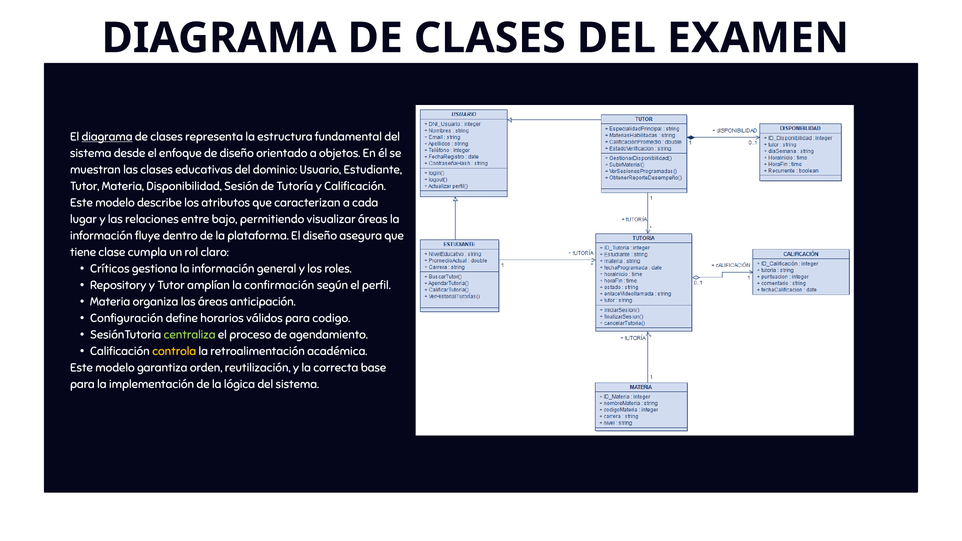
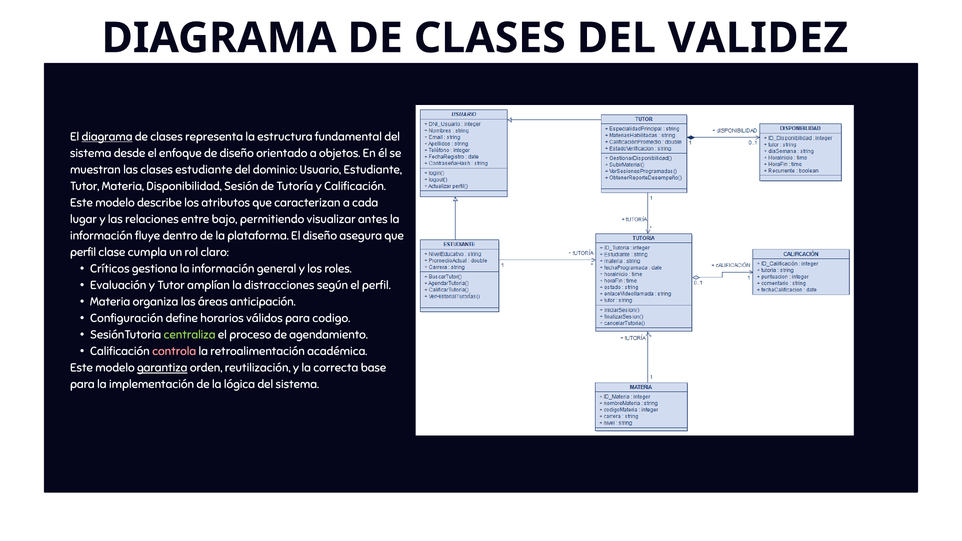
EXAMEN: EXAMEN -> VALIDEZ
clases educativas: educativas -> estudiante
visualizar áreas: áreas -> antes
tiene at (83, 252): tiene -> perfil
Repository: Repository -> Evaluación
confirmación: confirmación -> distracciones
controla colour: yellow -> pink
garantiza underline: none -> present
